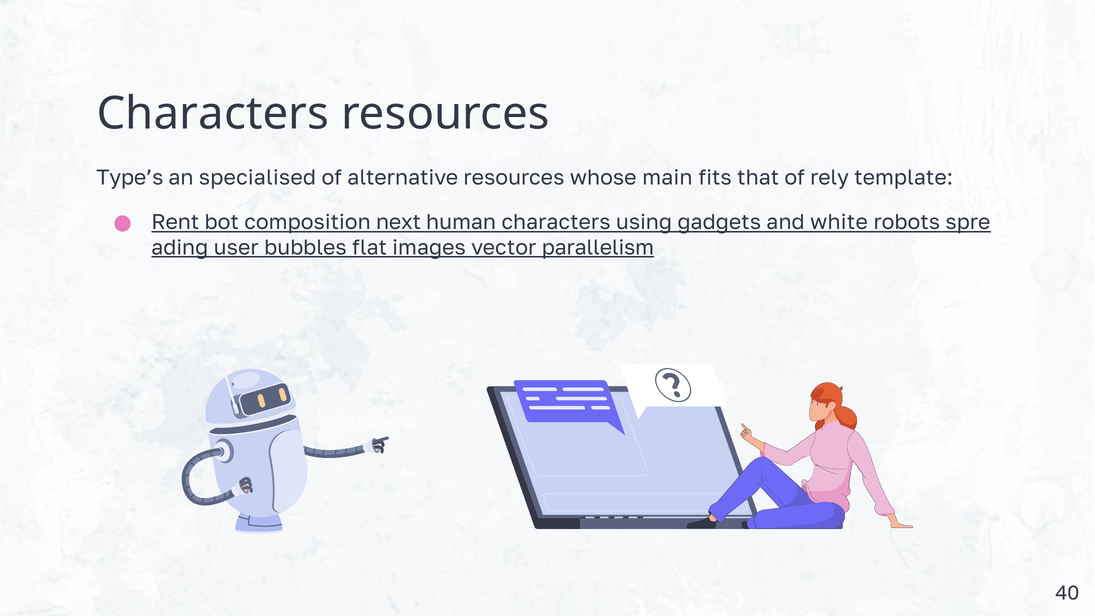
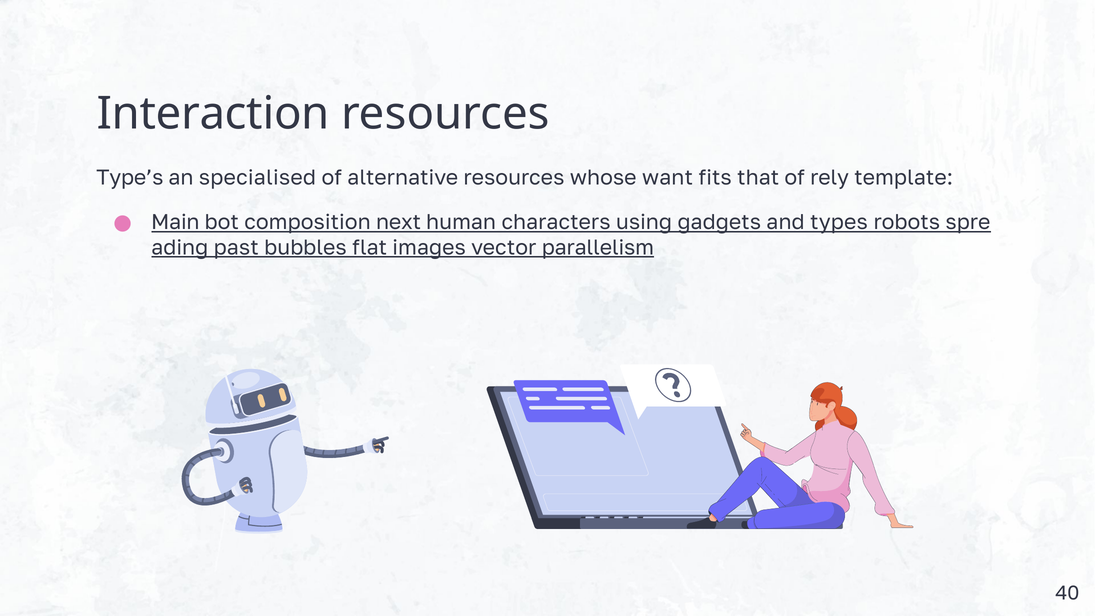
Characters at (213, 114): Characters -> Interaction
main: main -> want
Rent: Rent -> Main
white: white -> types
user: user -> past
